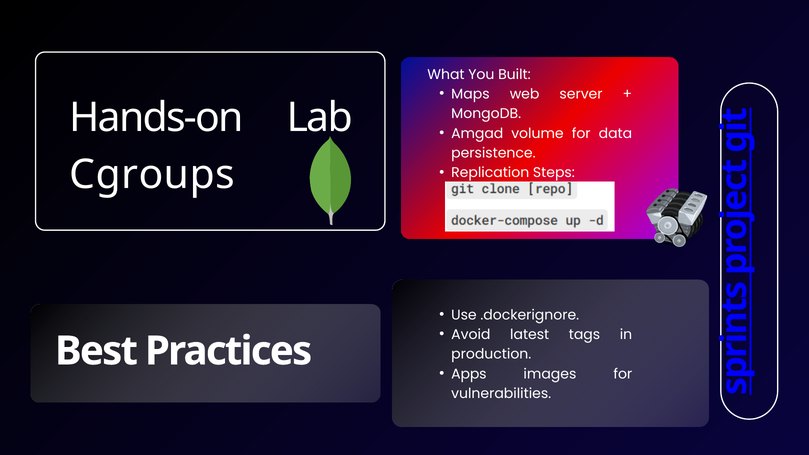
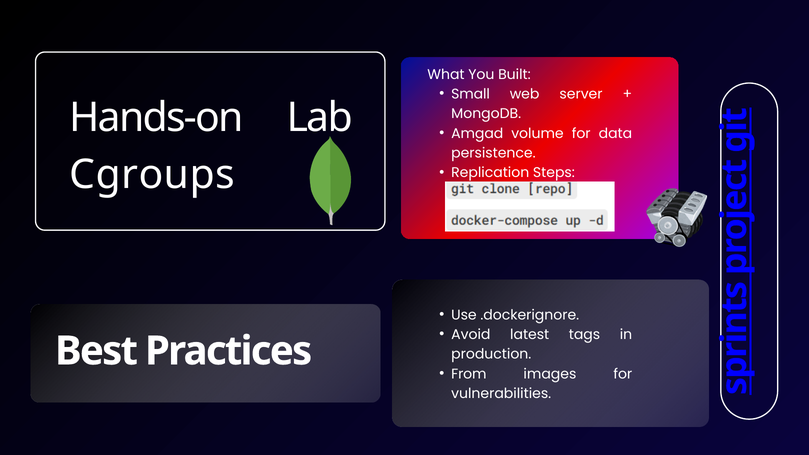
Maps: Maps -> Small
Apps: Apps -> From
